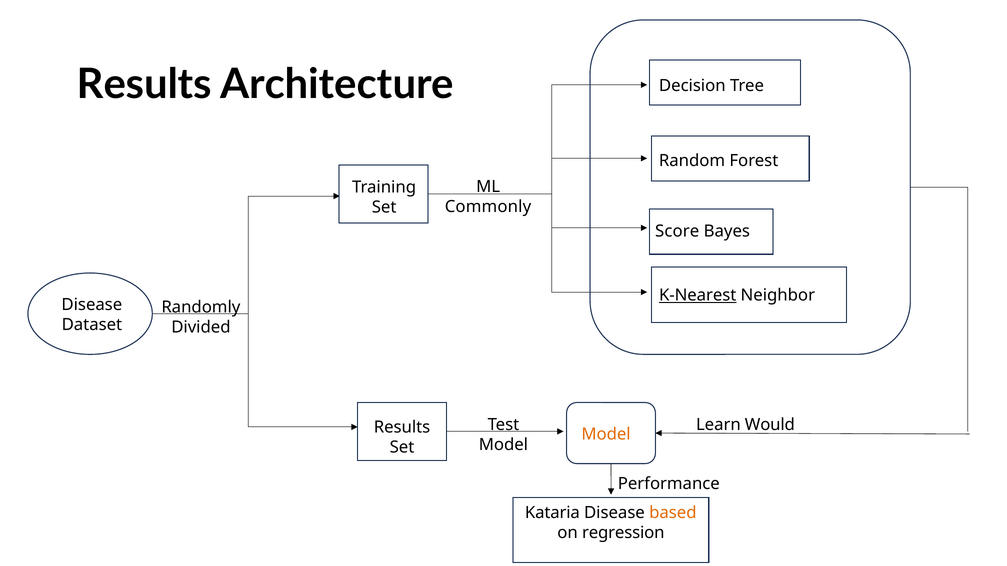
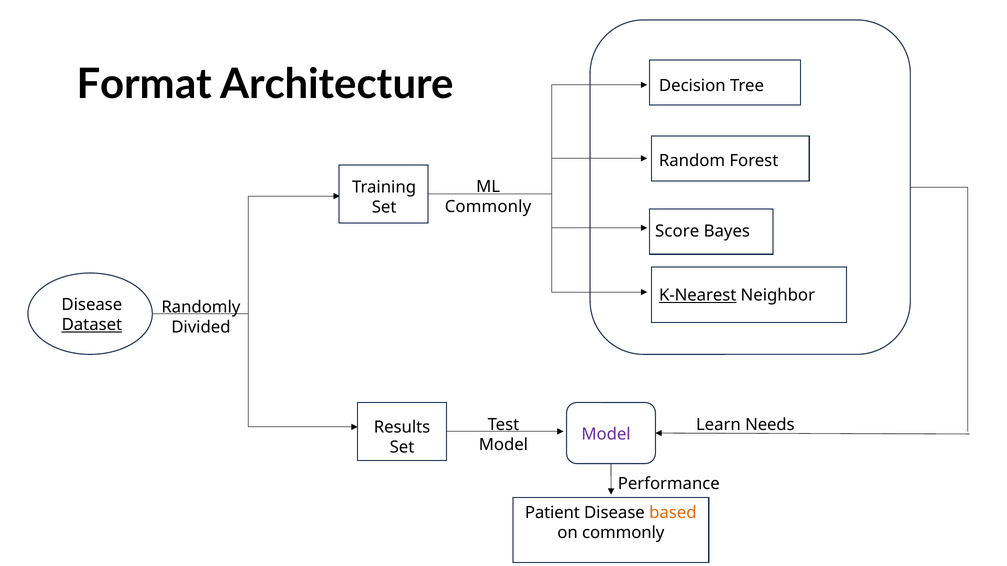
Results at (144, 85): Results -> Format
Dataset underline: none -> present
Would: Would -> Needs
Model at (606, 434) colour: orange -> purple
Kataria: Kataria -> Patient
on regression: regression -> commonly
